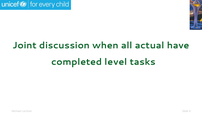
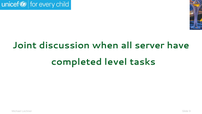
actual: actual -> server
